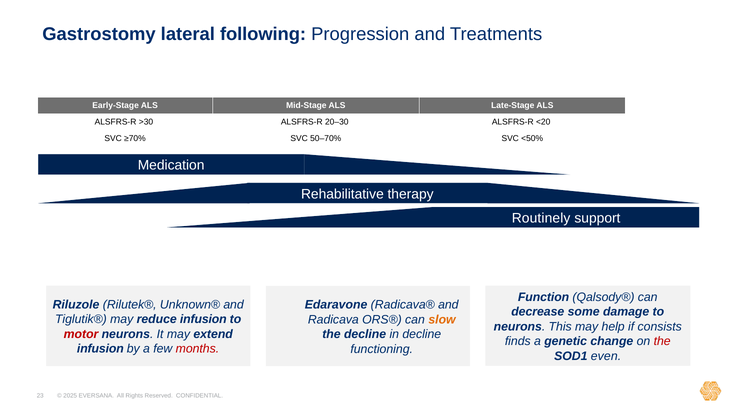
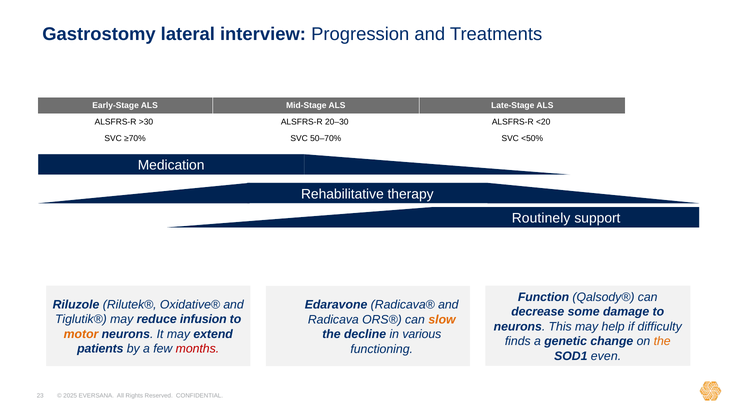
following: following -> interview
Unknown®: Unknown® -> Oxidative®
consists: consists -> difficulty
motor colour: red -> orange
in decline: decline -> various
the at (662, 341) colour: red -> orange
infusion at (100, 349): infusion -> patients
